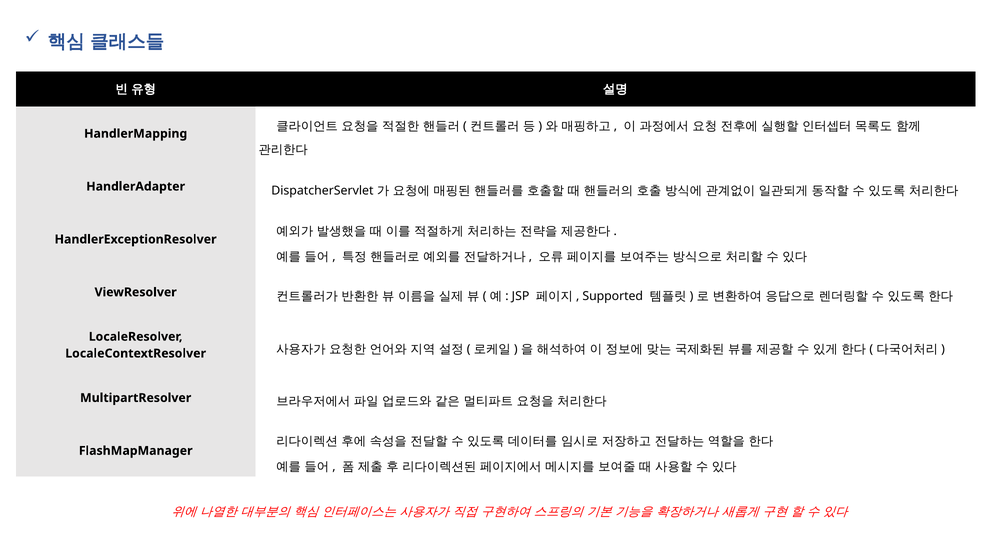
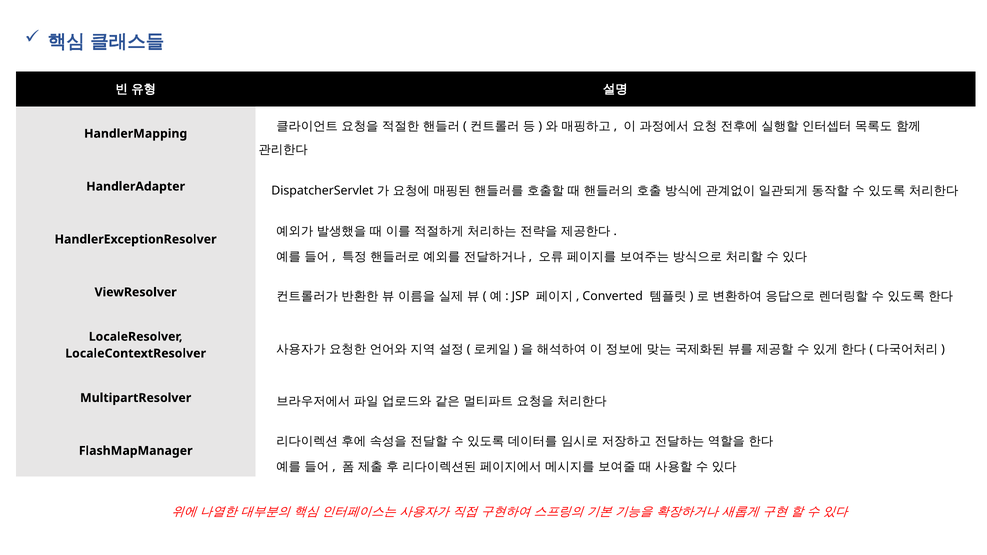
Supported: Supported -> Converted
